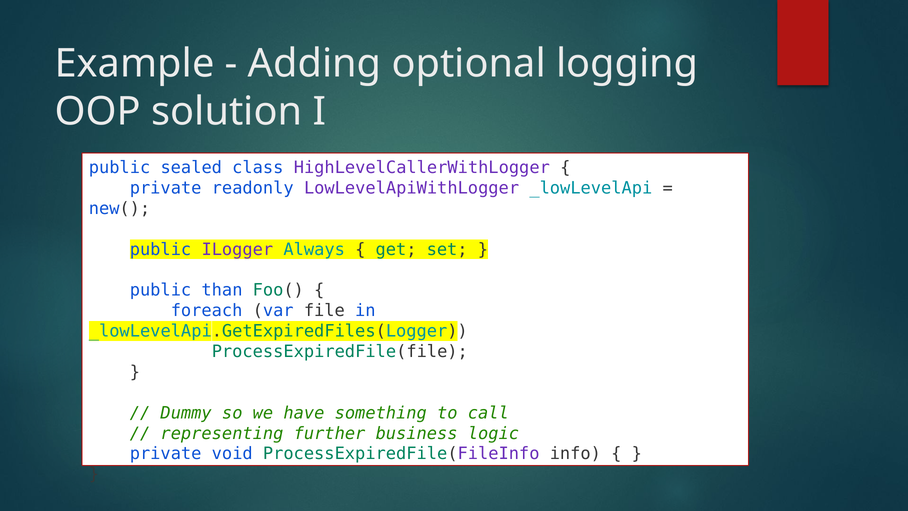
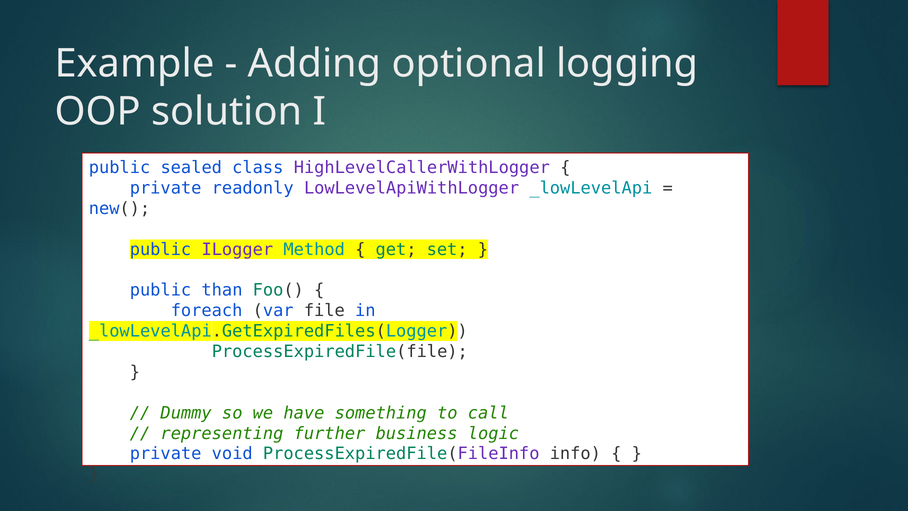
Always: Always -> Method
